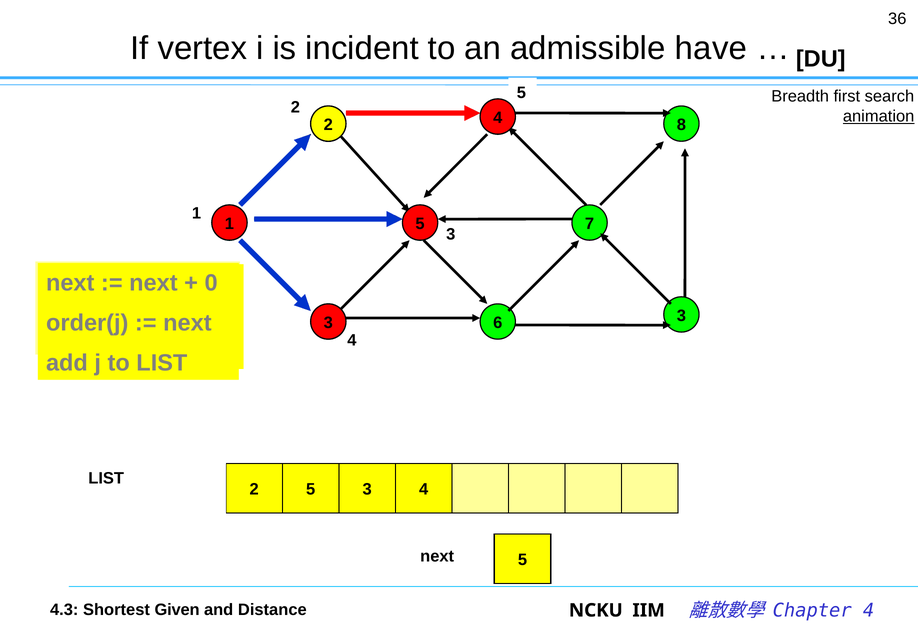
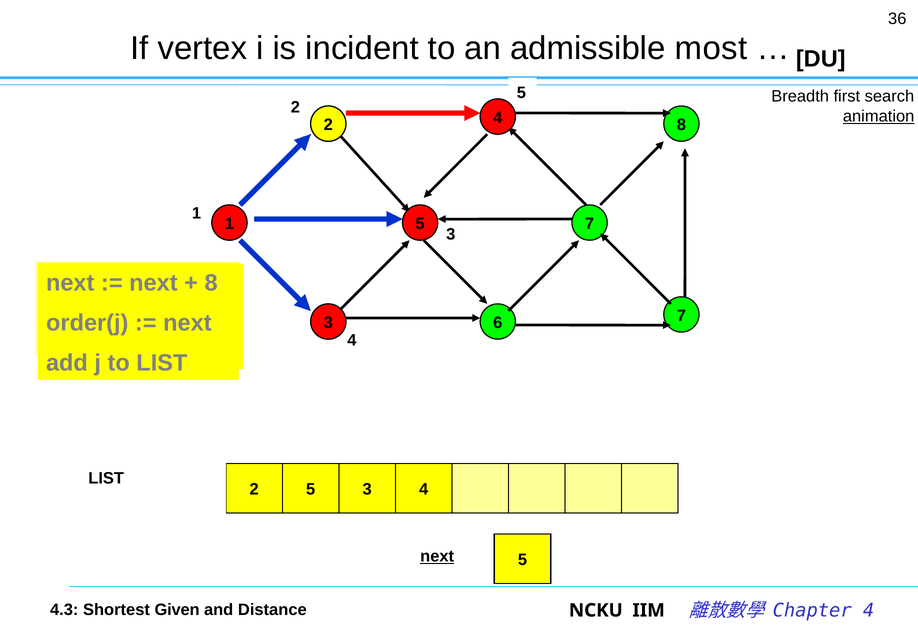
have: have -> most
0 at (211, 283): 0 -> 8
6 3: 3 -> 7
next at (437, 556) underline: none -> present
